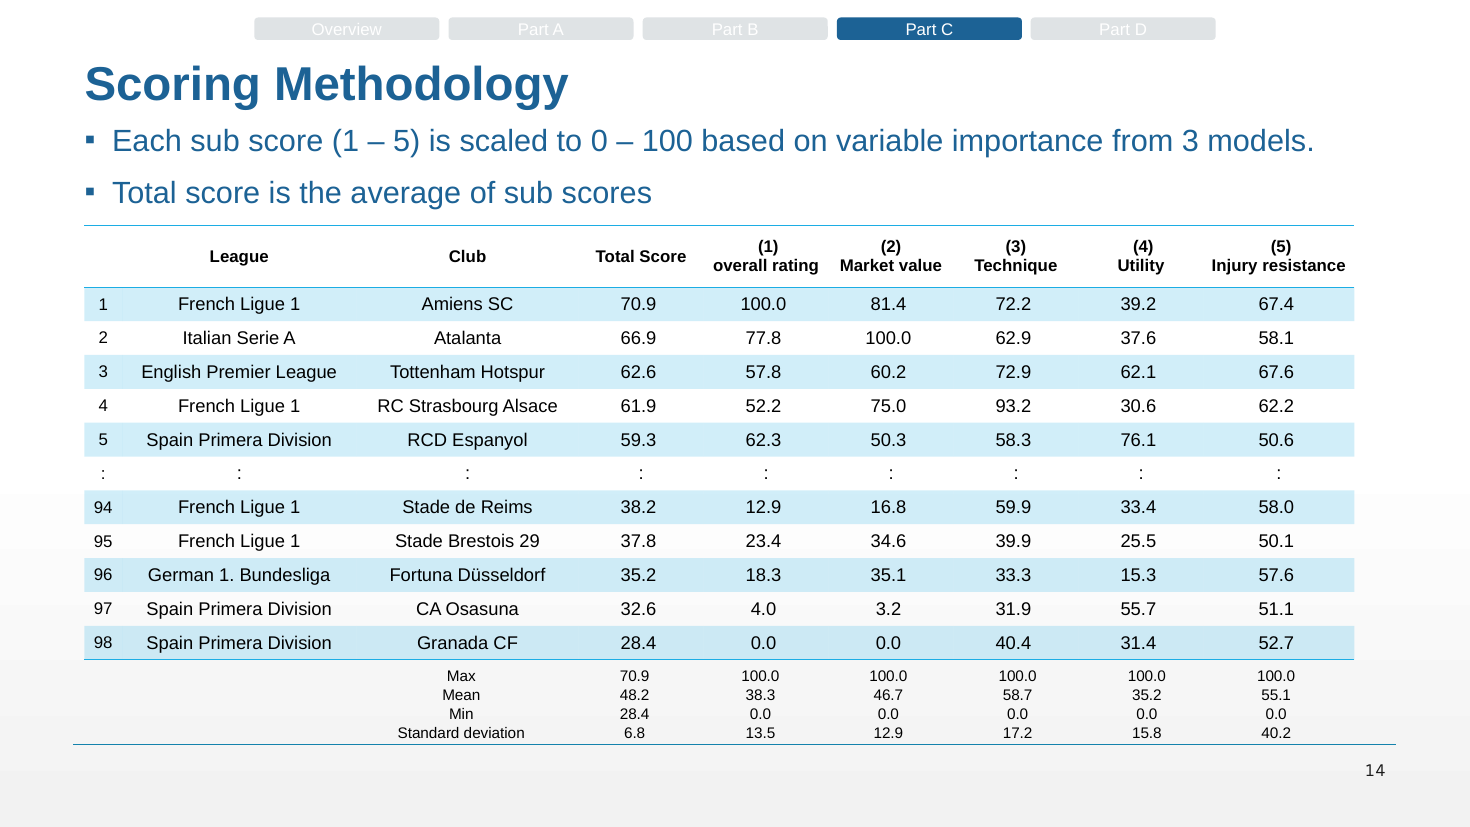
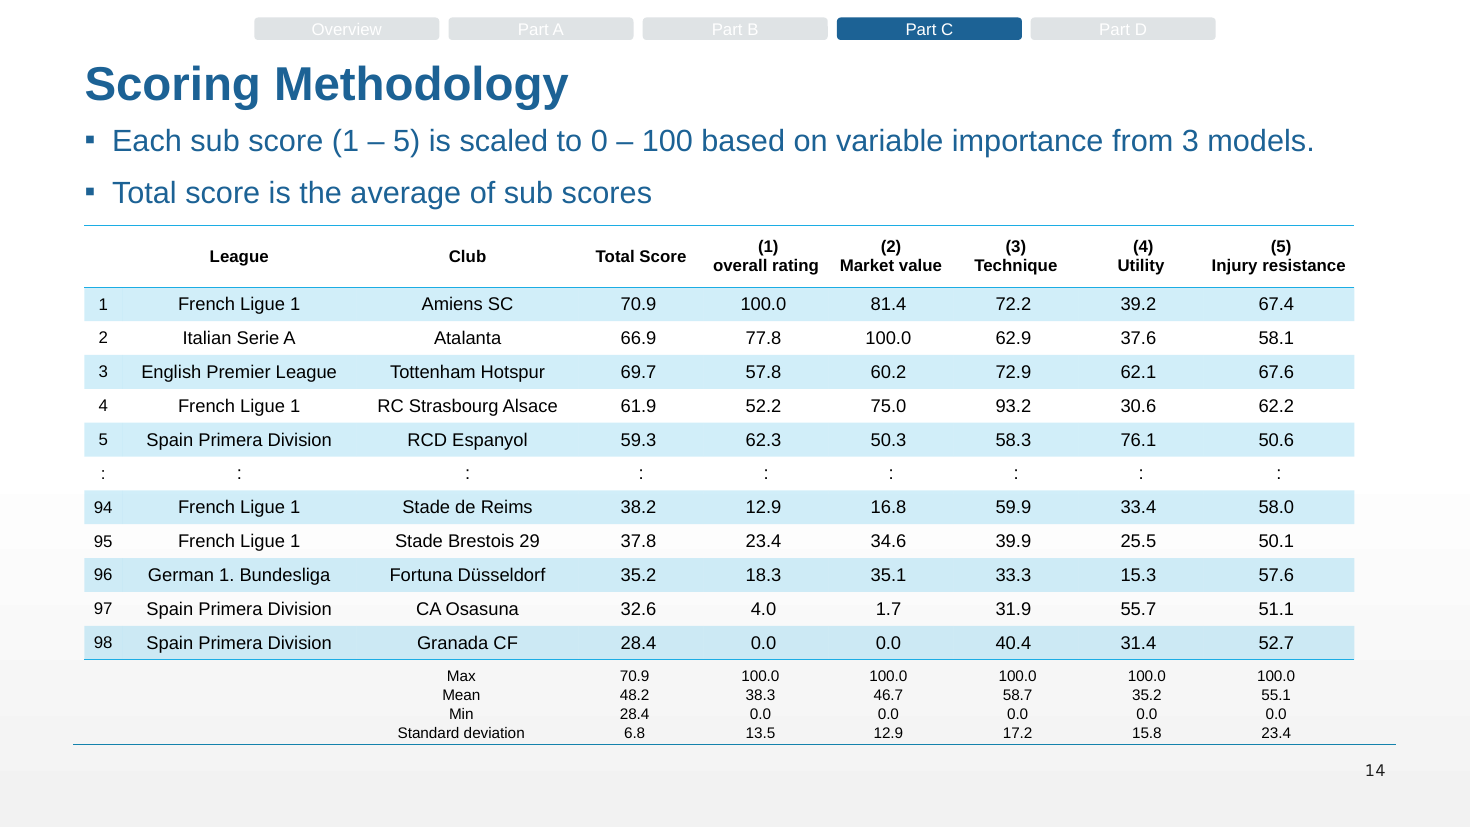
62.6: 62.6 -> 69.7
3.2: 3.2 -> 1.7
15.8 40.2: 40.2 -> 23.4
